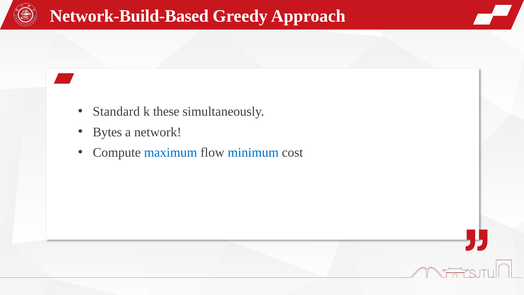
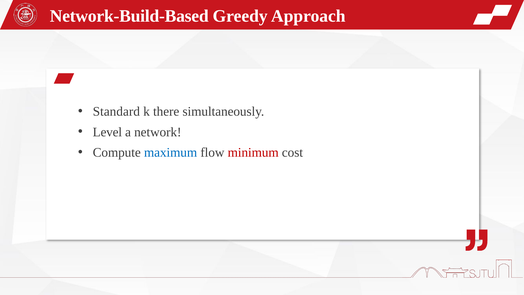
these: these -> there
Bytes: Bytes -> Level
minimum colour: blue -> red
